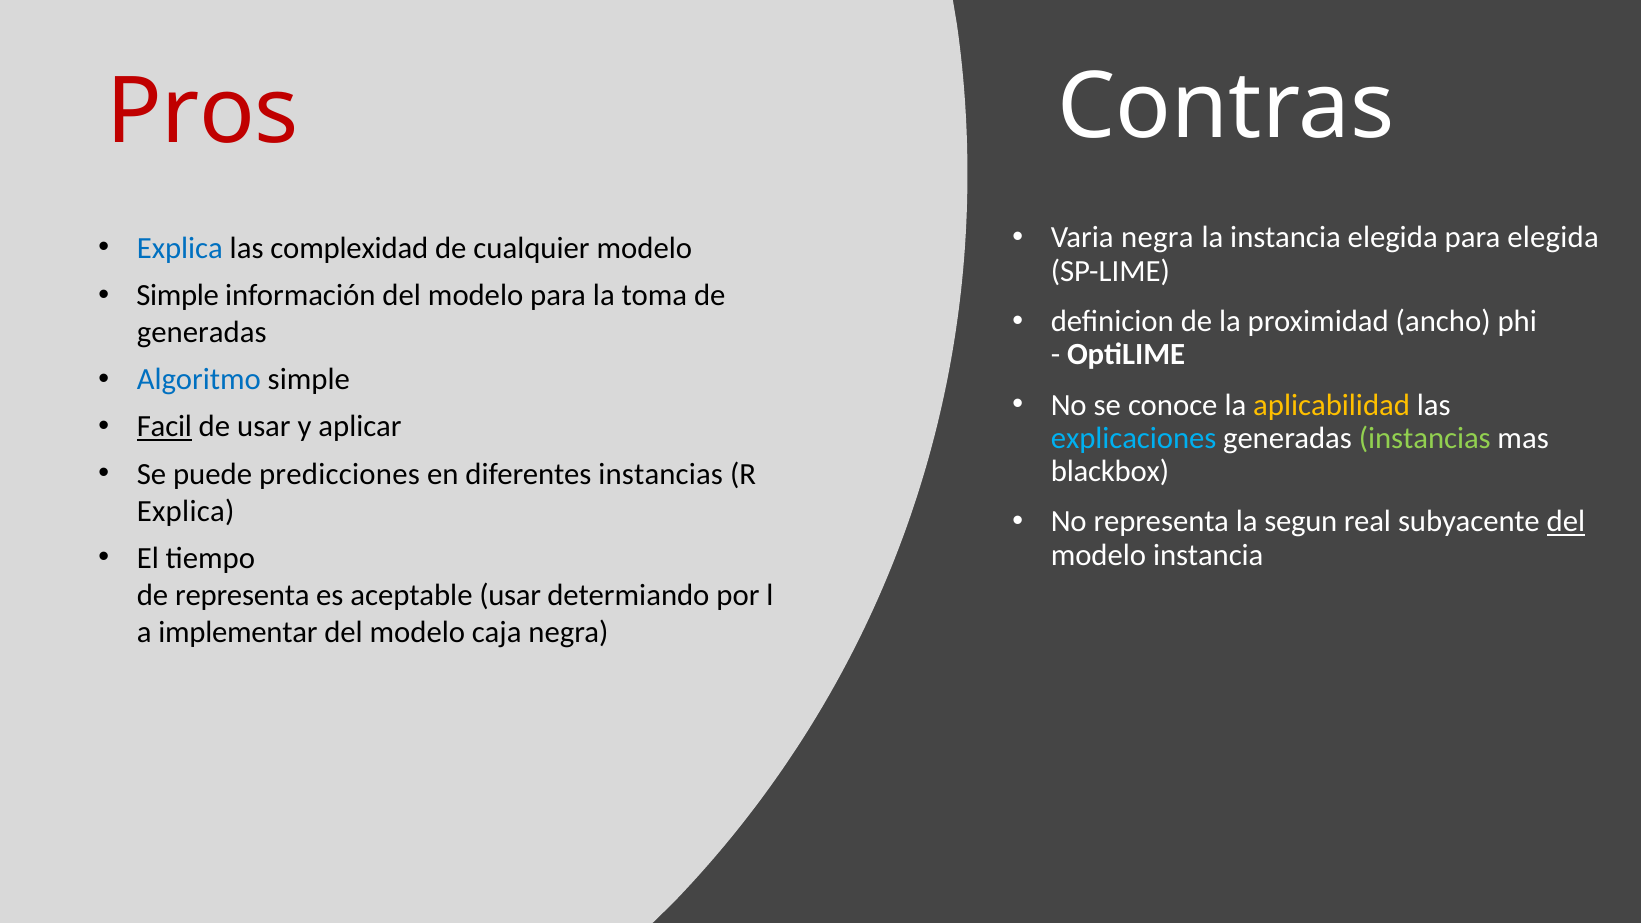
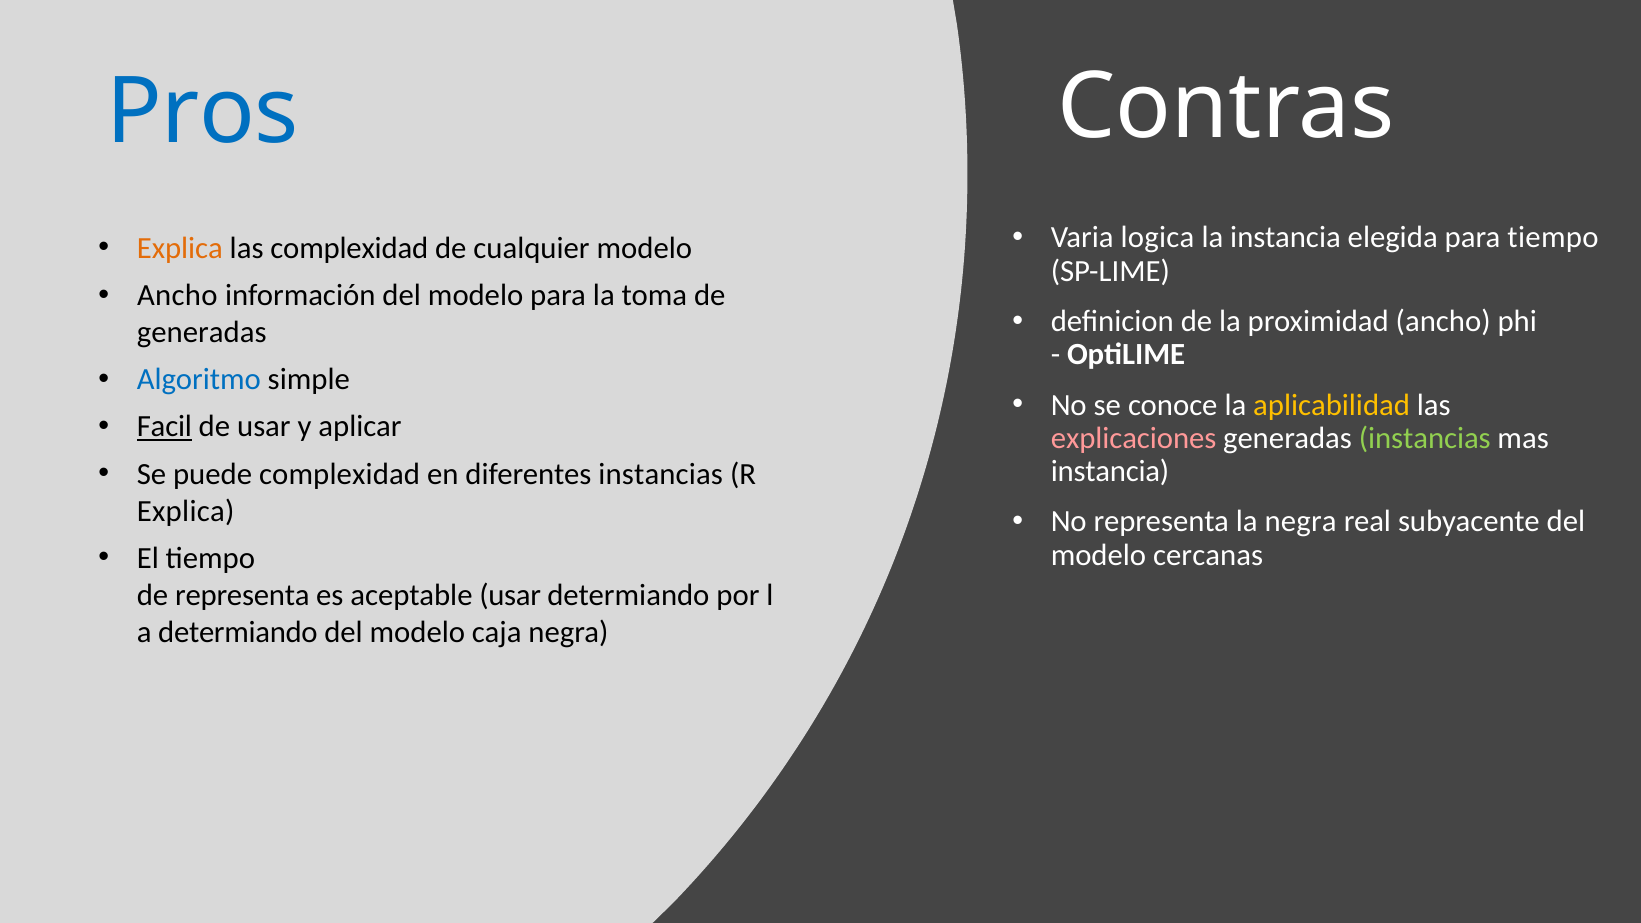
Pros colour: red -> blue
Varia negra: negra -> logica
para elegida: elegida -> tiempo
Explica at (180, 248) colour: blue -> orange
Simple at (178, 296): Simple -> Ancho
explicaciones colour: light blue -> pink
puede predicciones: predicciones -> complexidad
blackbox at (1110, 471): blackbox -> instancia
la segun: segun -> negra
del at (1566, 522) underline: present -> none
modelo instancia: instancia -> cercanas
implementar at (238, 632): implementar -> determiando
